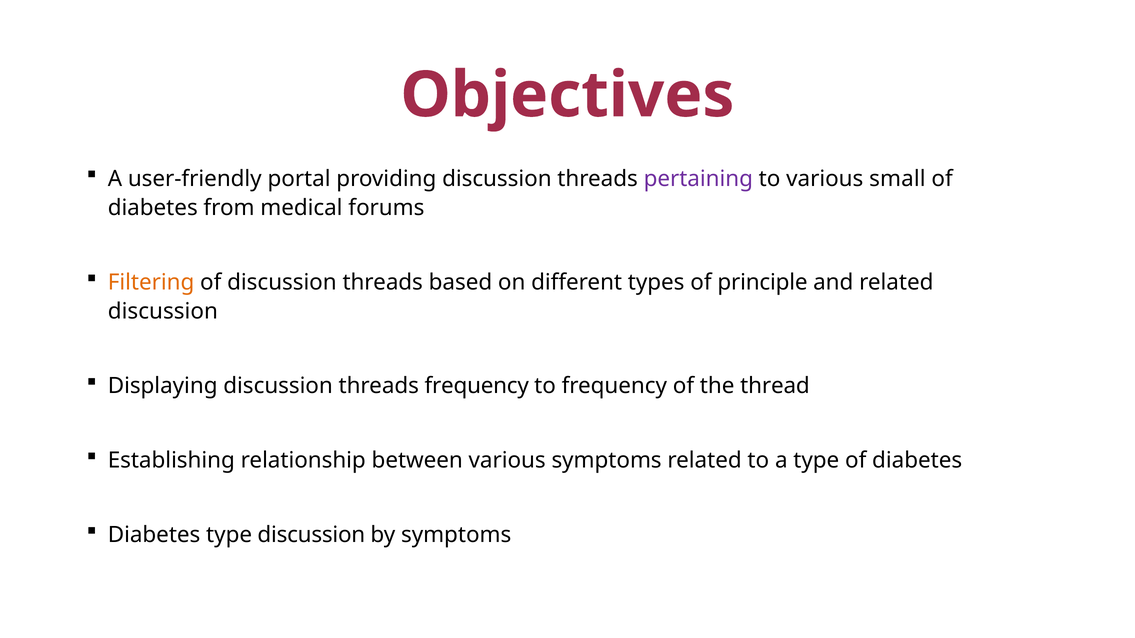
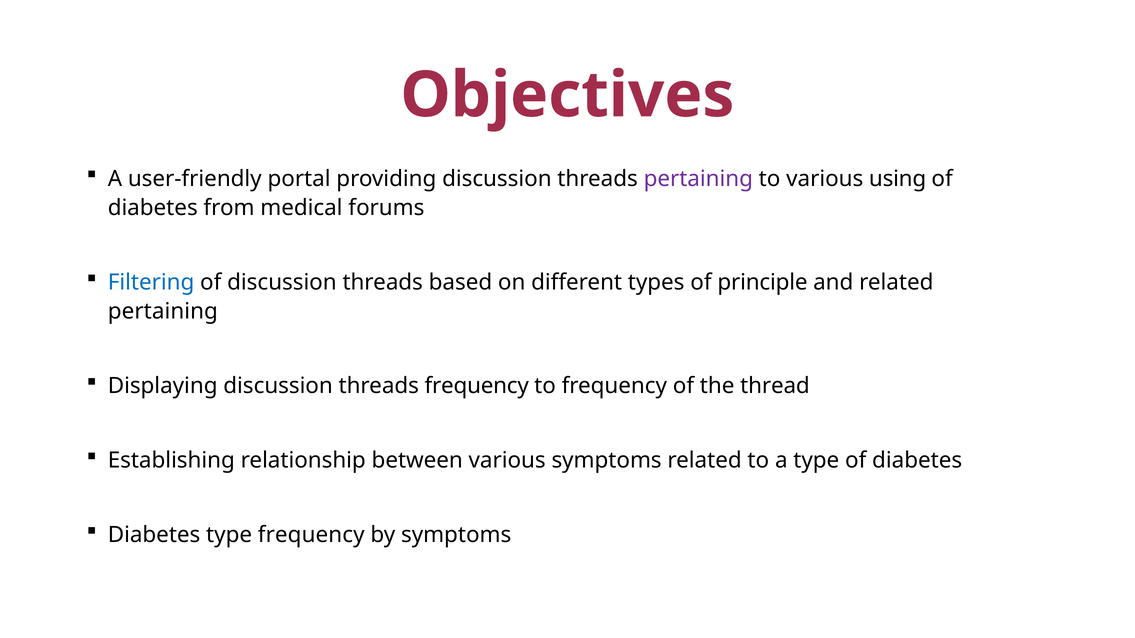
small: small -> using
Filtering colour: orange -> blue
discussion at (163, 312): discussion -> pertaining
type discussion: discussion -> frequency
